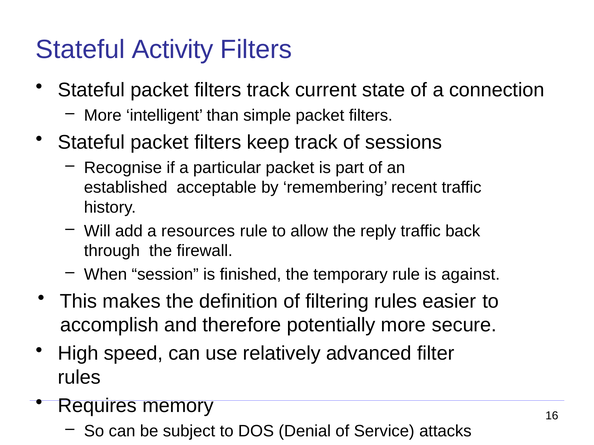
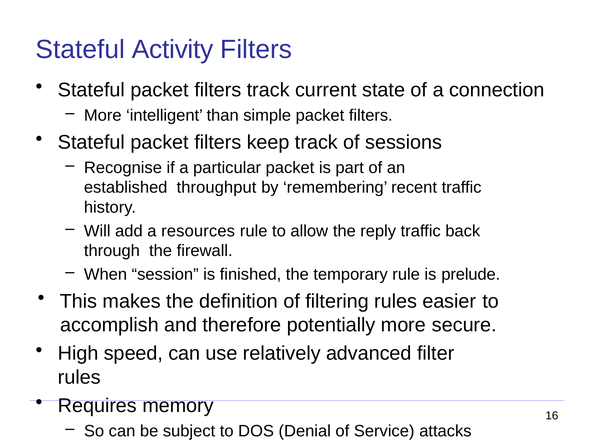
acceptable: acceptable -> throughput
against: against -> prelude
